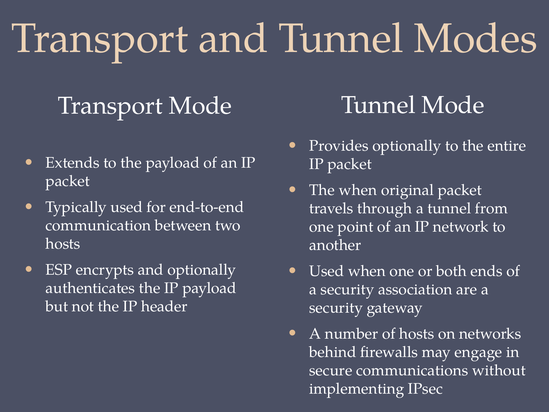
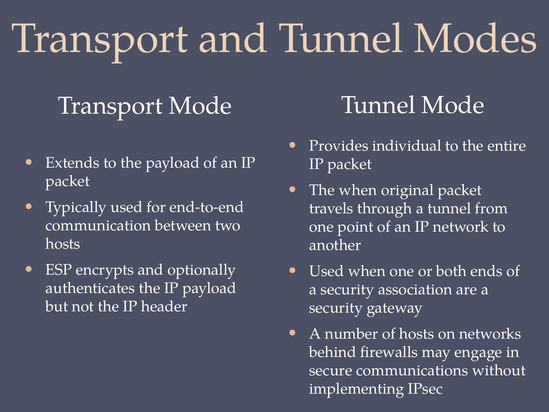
Provides optionally: optionally -> individual
